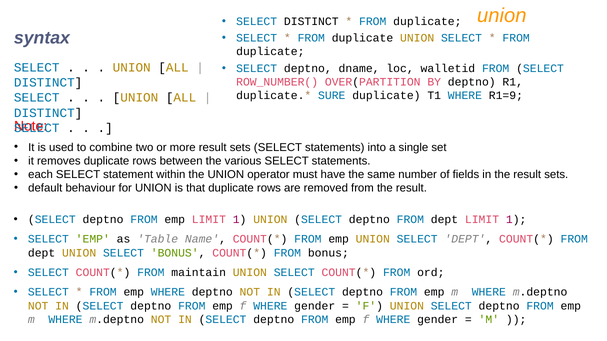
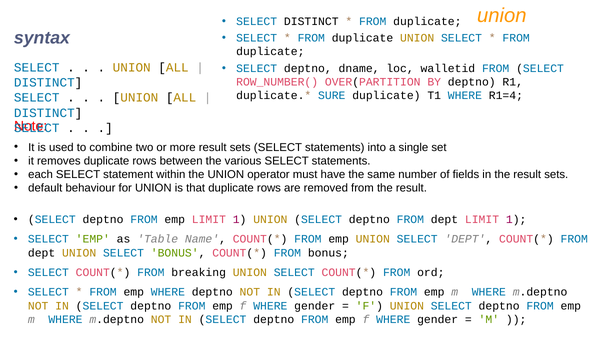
R1=9: R1=9 -> R1=4
maintain: maintain -> breaking
